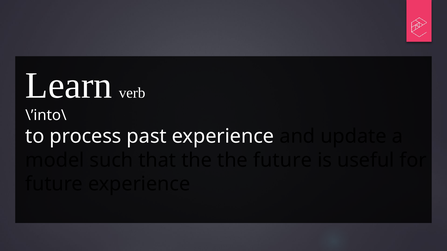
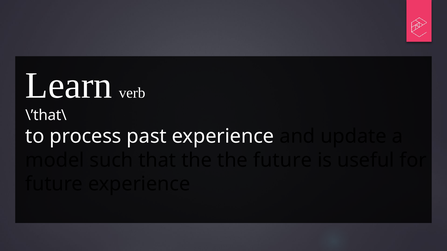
\’into\: \’into\ -> \’that\
